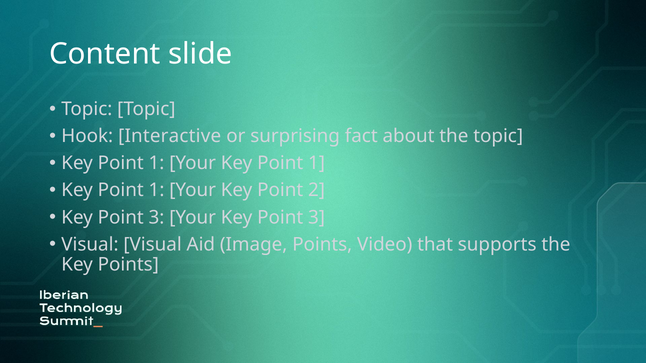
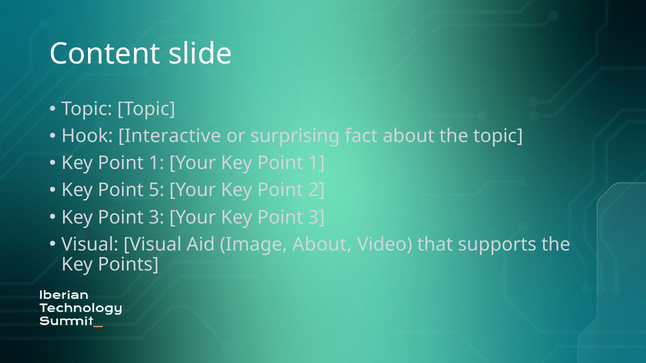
1 at (157, 190): 1 -> 5
Image Points: Points -> About
